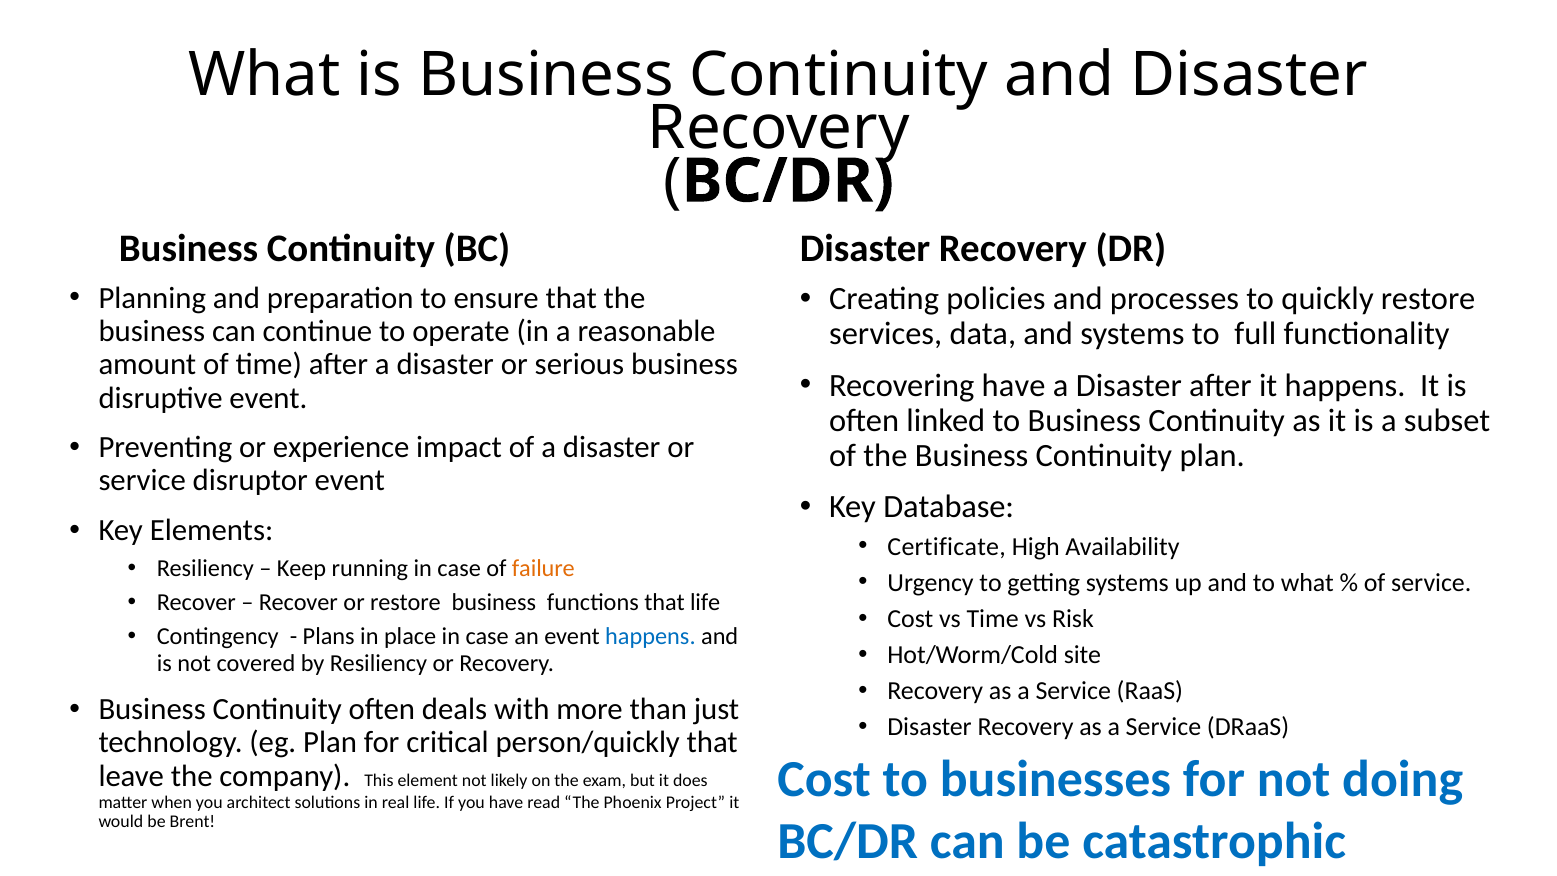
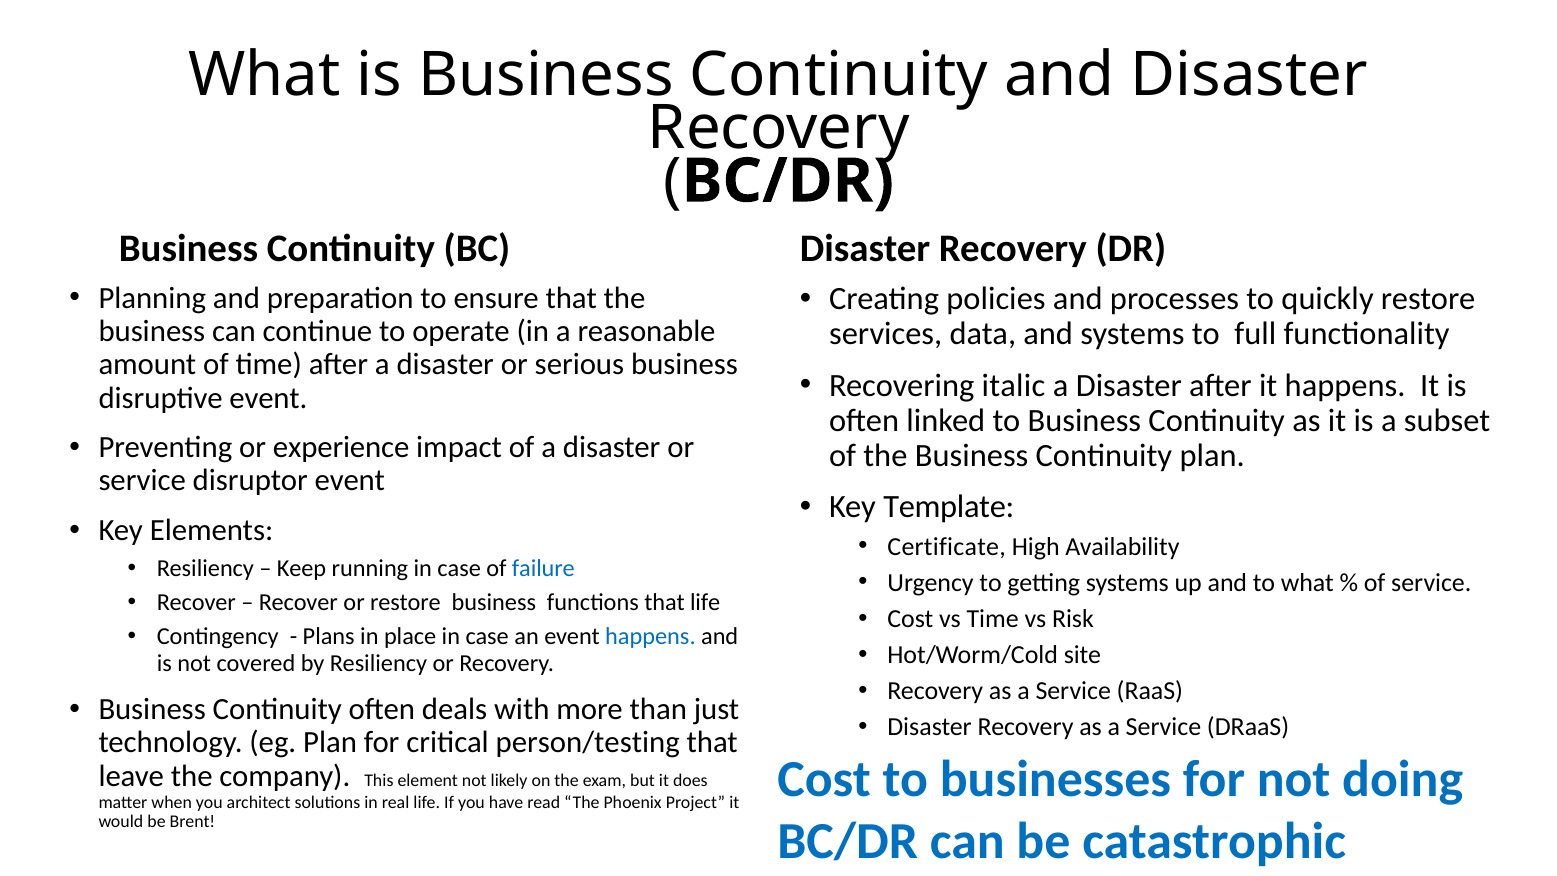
Recovering have: have -> italic
Database: Database -> Template
failure colour: orange -> blue
person/quickly: person/quickly -> person/testing
